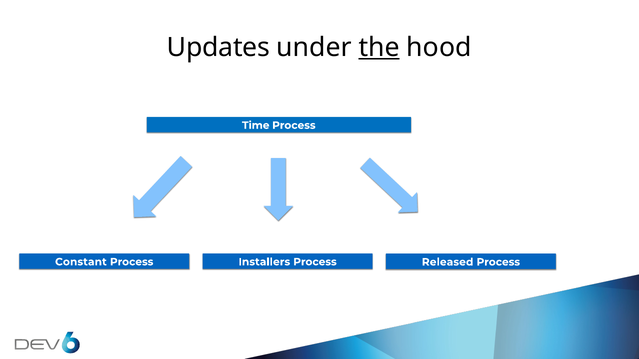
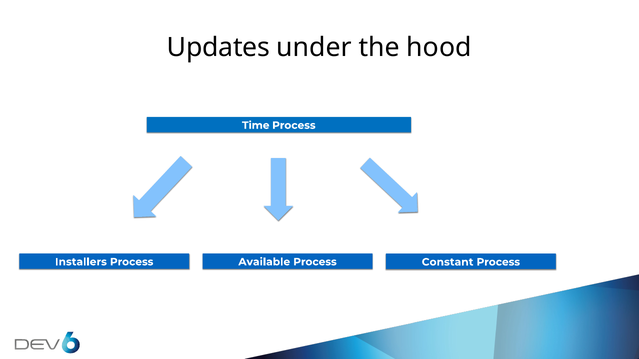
the underline: present -> none
Constant: Constant -> Installers
Installers: Installers -> Available
Released: Released -> Constant
